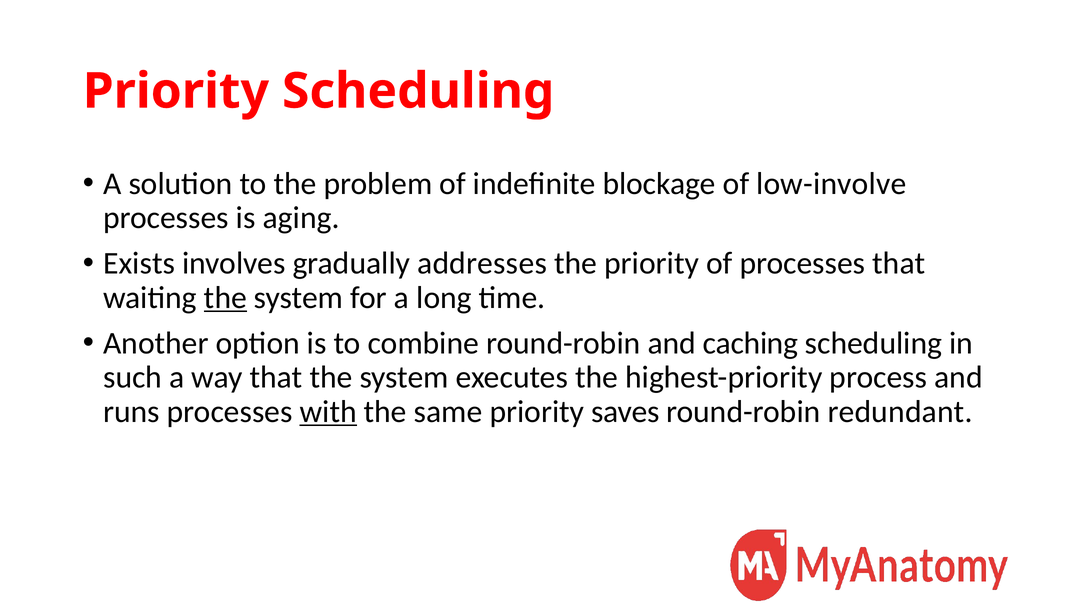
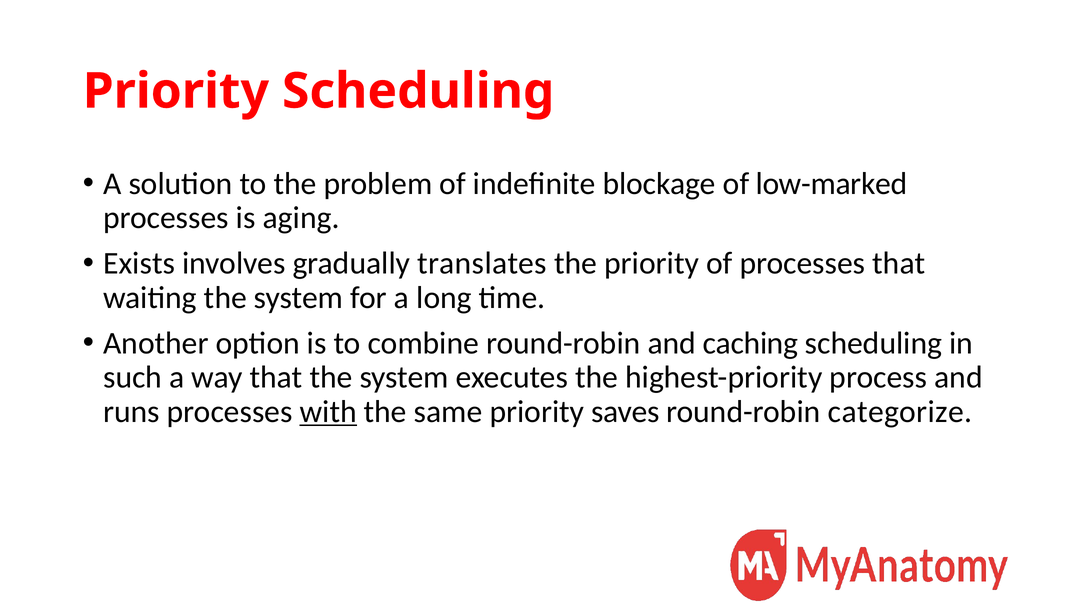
low-involve: low-involve -> low-marked
addresses: addresses -> translates
the at (225, 298) underline: present -> none
redundant: redundant -> categorize
